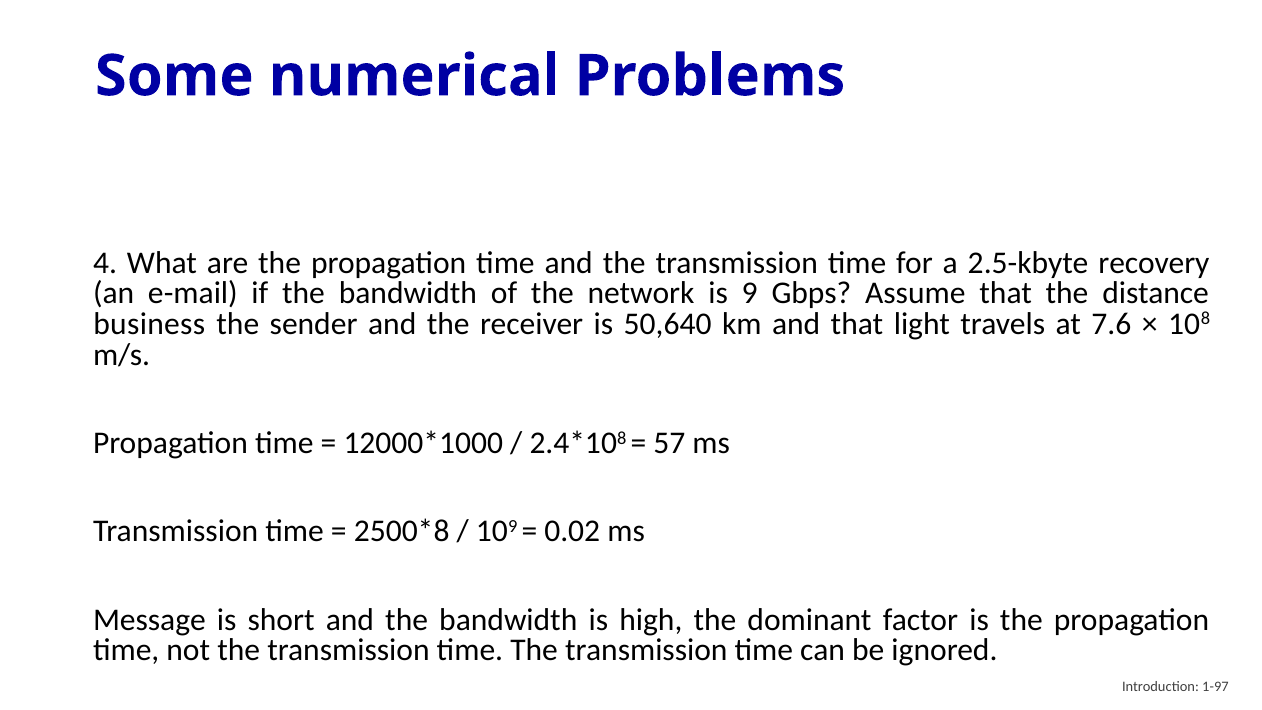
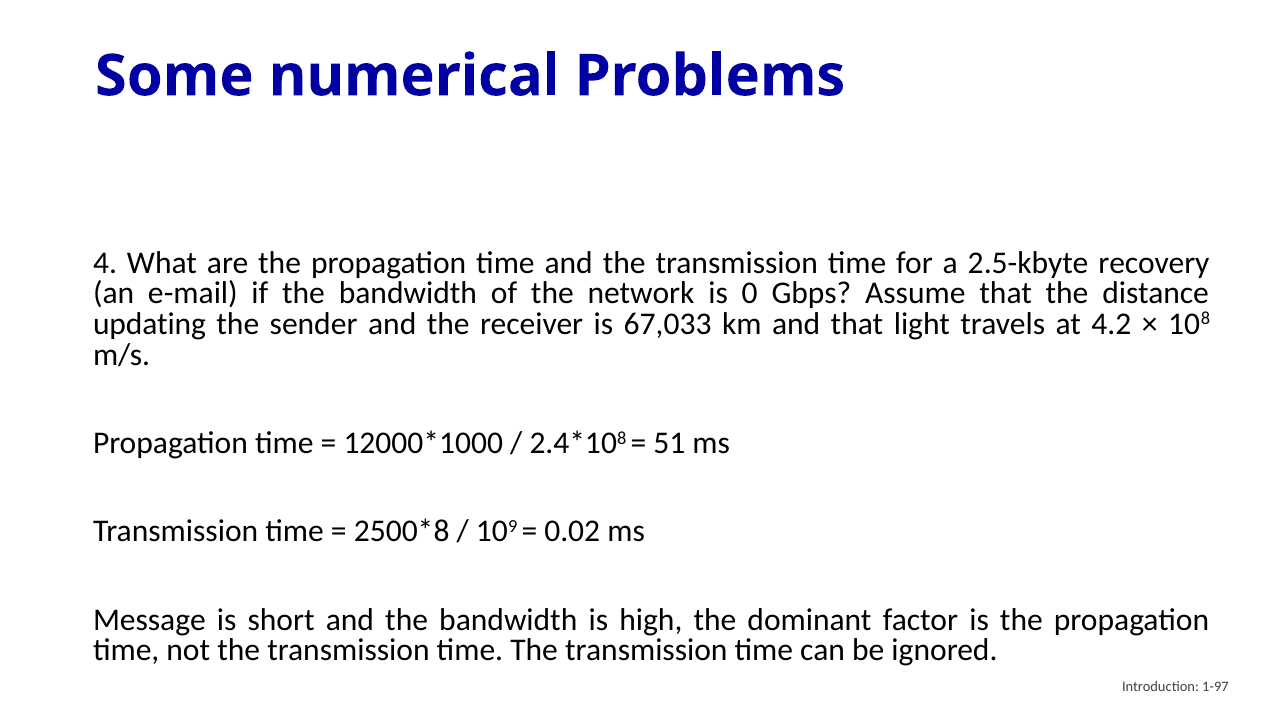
9: 9 -> 0
business: business -> updating
50,640: 50,640 -> 67,033
7.6: 7.6 -> 4.2
57: 57 -> 51
